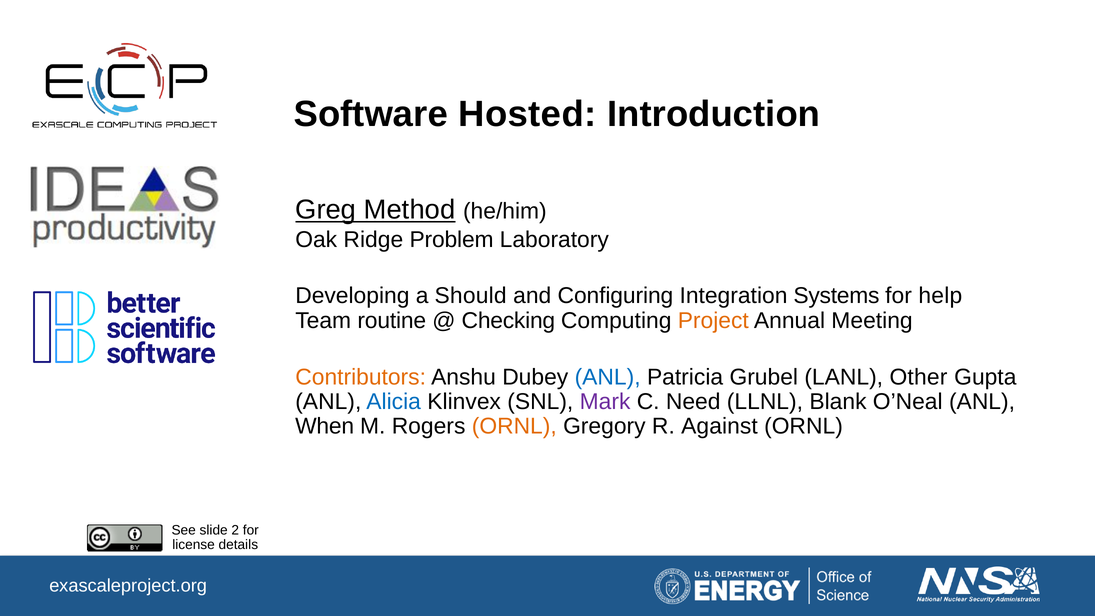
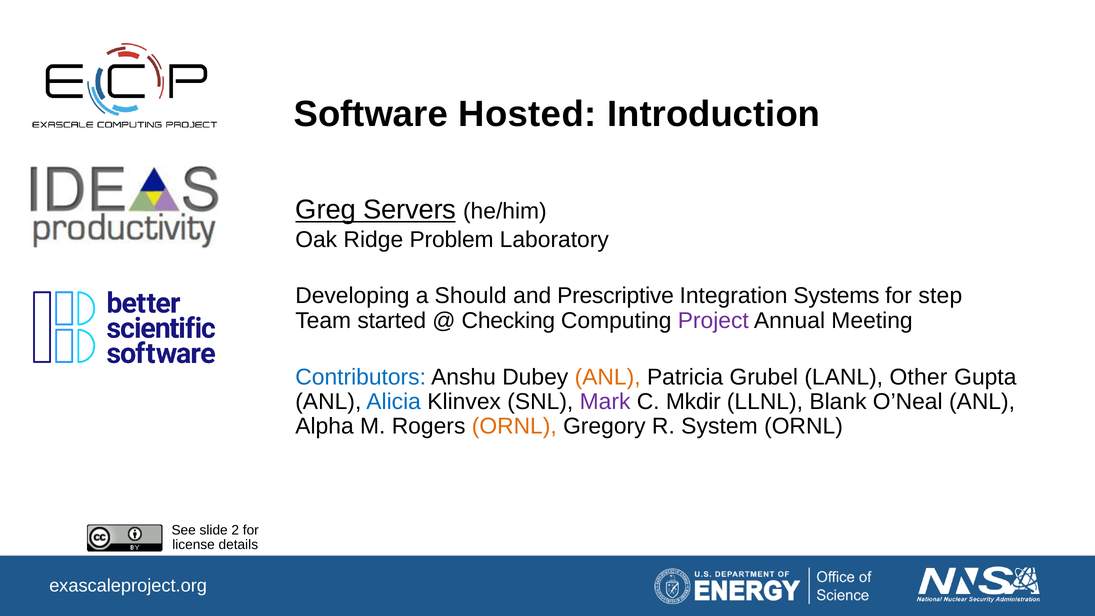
Method: Method -> Servers
Configuring: Configuring -> Prescriptive
help: help -> step
routine: routine -> started
Project colour: orange -> purple
Contributors colour: orange -> blue
ANL at (608, 377) colour: blue -> orange
Need: Need -> Mkdir
When: When -> Alpha
Against: Against -> System
